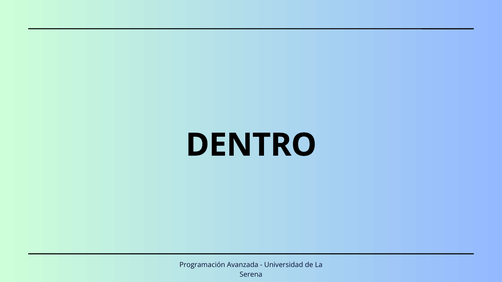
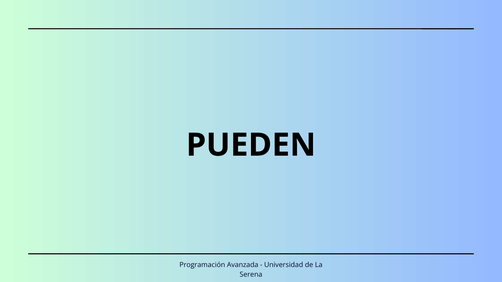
DENTRO: DENTRO -> PUEDEN
